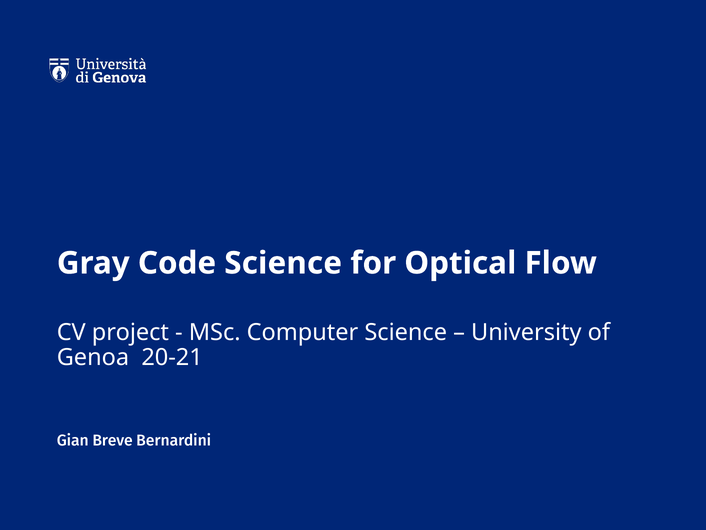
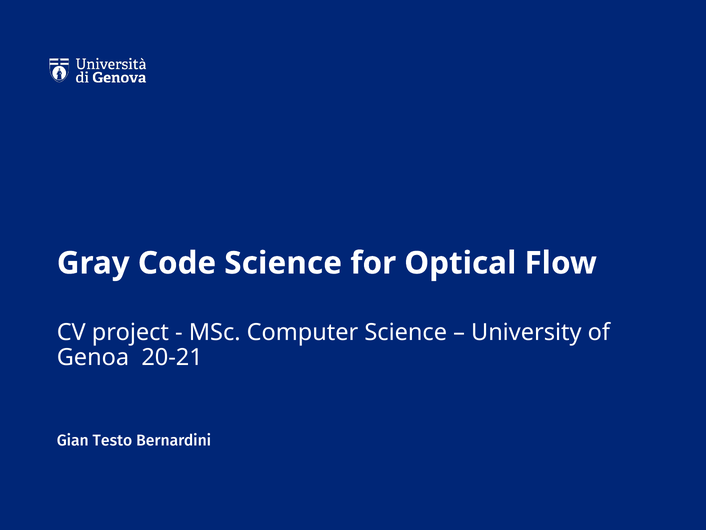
Breve: Breve -> Testo
